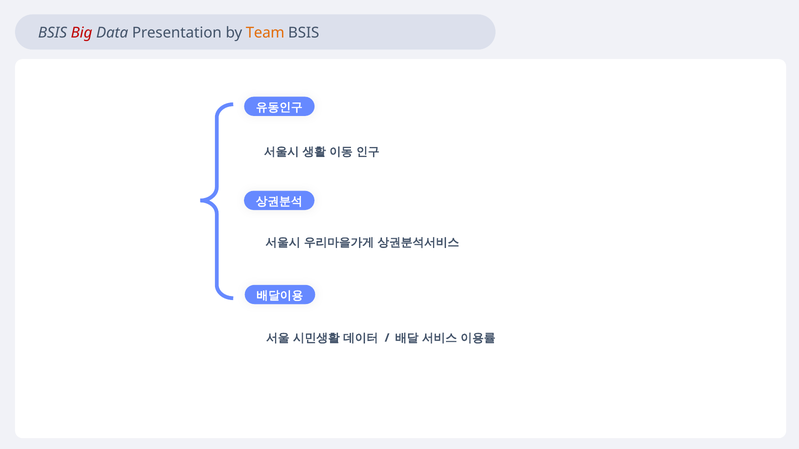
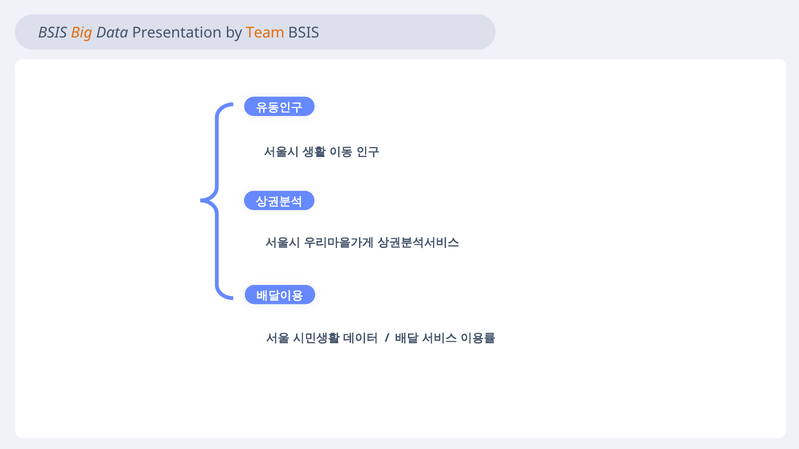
Big colour: red -> orange
